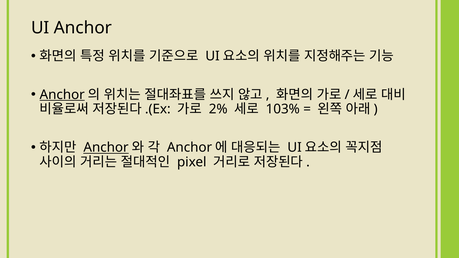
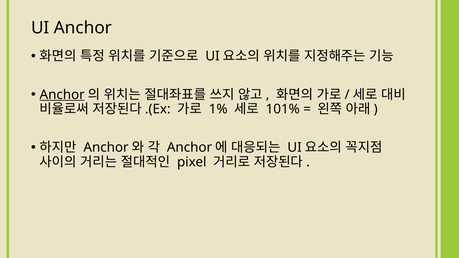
2%: 2% -> 1%
103%: 103% -> 101%
Anchor at (106, 148) underline: present -> none
